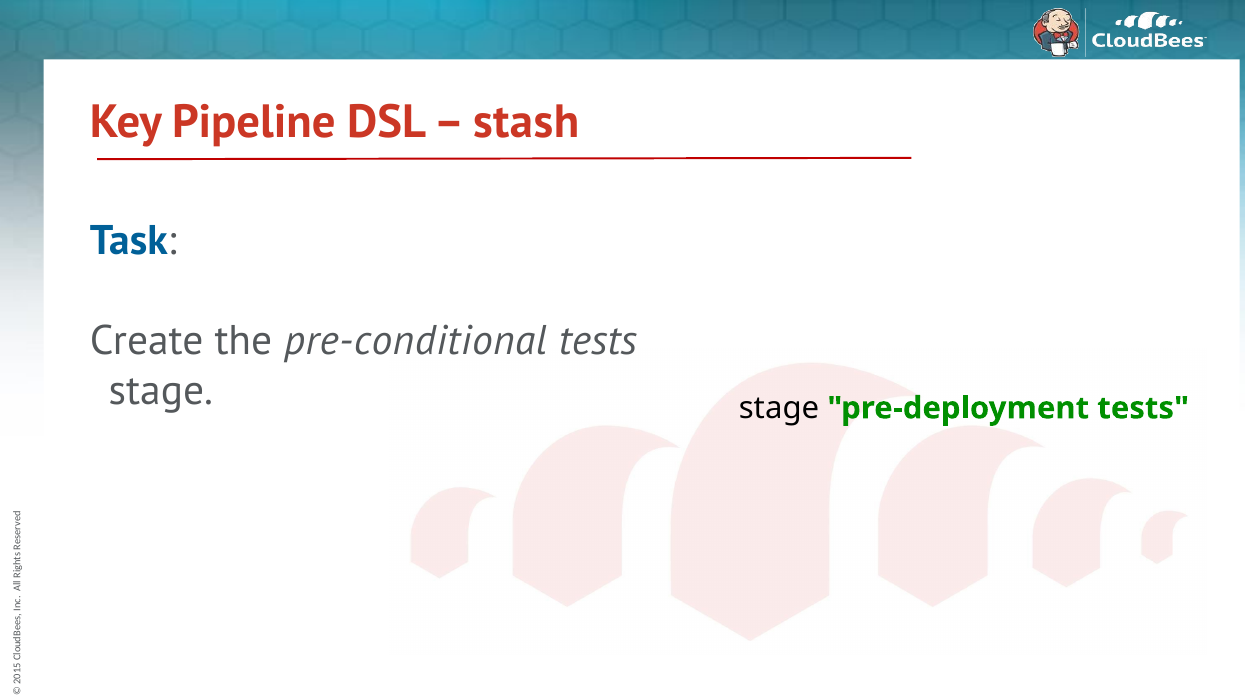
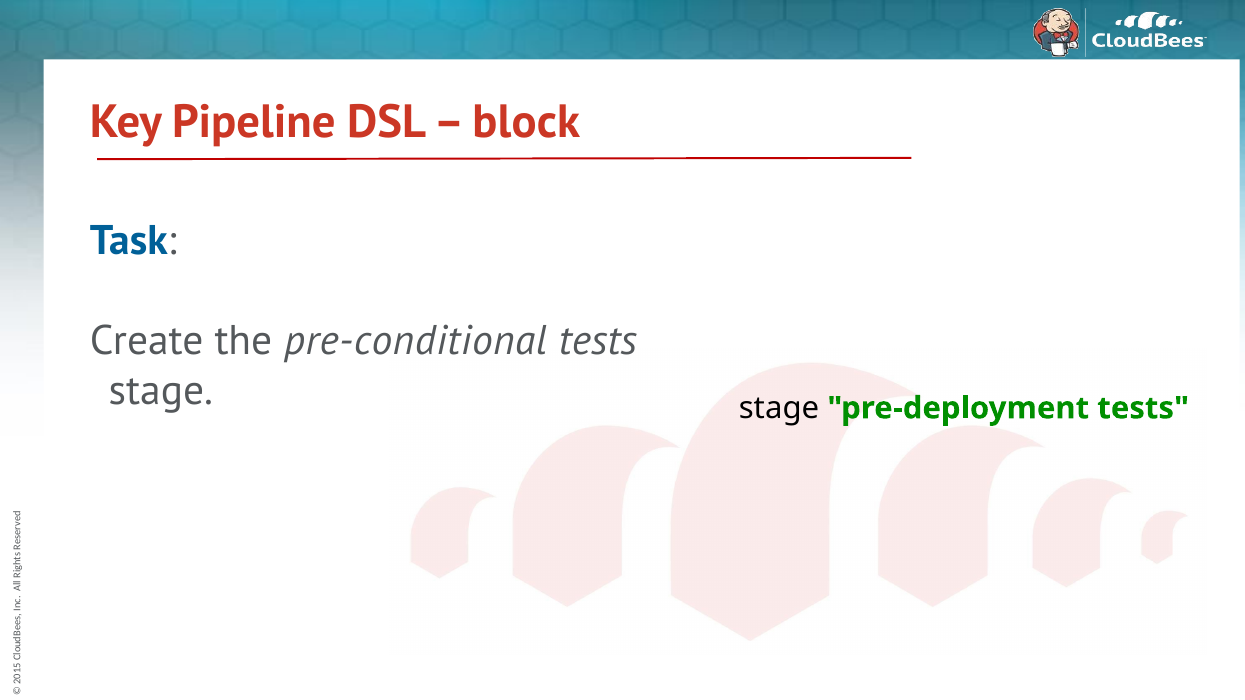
stash: stash -> block
